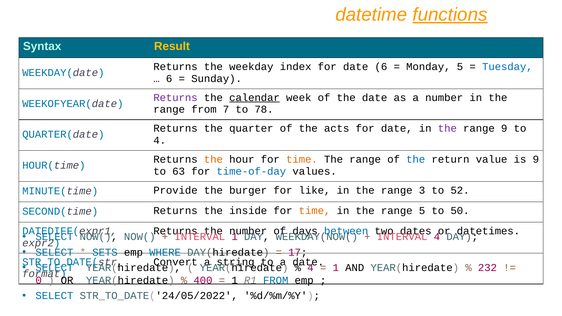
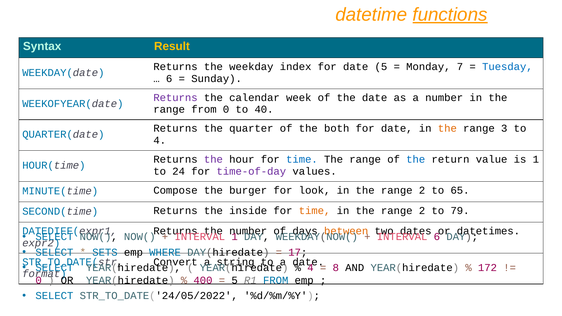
date 6: 6 -> 5
Monday 5: 5 -> 7
calendar underline: present -> none
from 7: 7 -> 0
78: 78 -> 40
acts: acts -> both
the at (447, 129) colour: purple -> orange
range 9: 9 -> 3
the at (213, 159) colour: orange -> purple
time at (302, 159) colour: orange -> blue
is 9: 9 -> 1
63: 63 -> 24
time-of-day colour: blue -> purple
Provide: Provide -> Compose
like: like -> look
3 at (422, 190): 3 -> 2
52: 52 -> 65
5 at (422, 211): 5 -> 2
50: 50 -> 79
between colour: blue -> orange
4 at (437, 237): 4 -> 6
1 at (336, 268): 1 -> 8
232: 232 -> 172
1 at (235, 280): 1 -> 5
